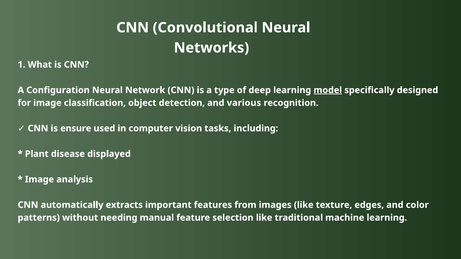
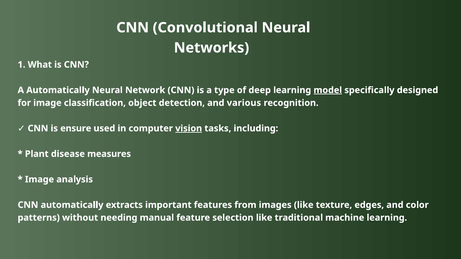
A Configuration: Configuration -> Automatically
vision underline: none -> present
displayed: displayed -> measures
